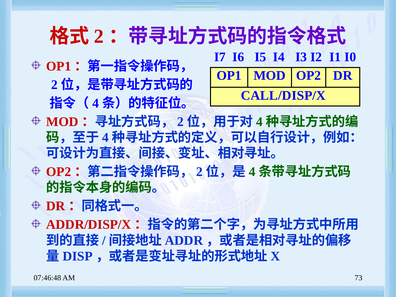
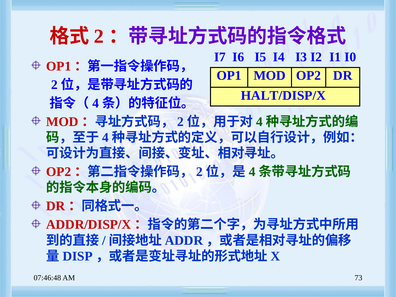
CALL/DISP/X: CALL/DISP/X -> HALT/DISP/X
